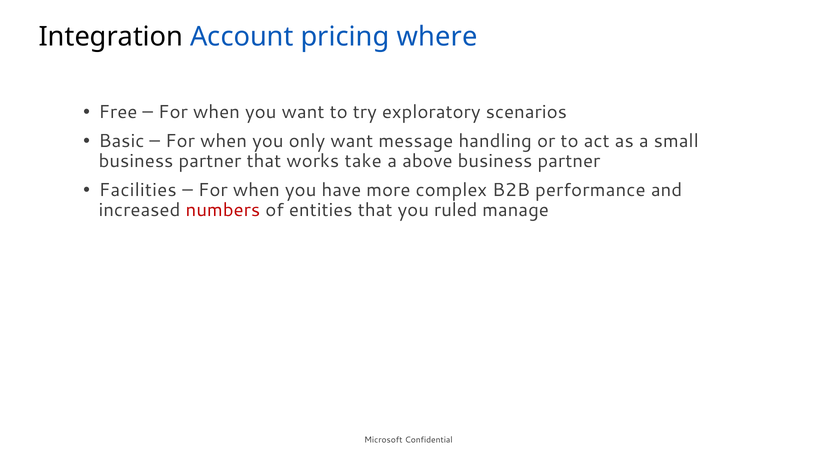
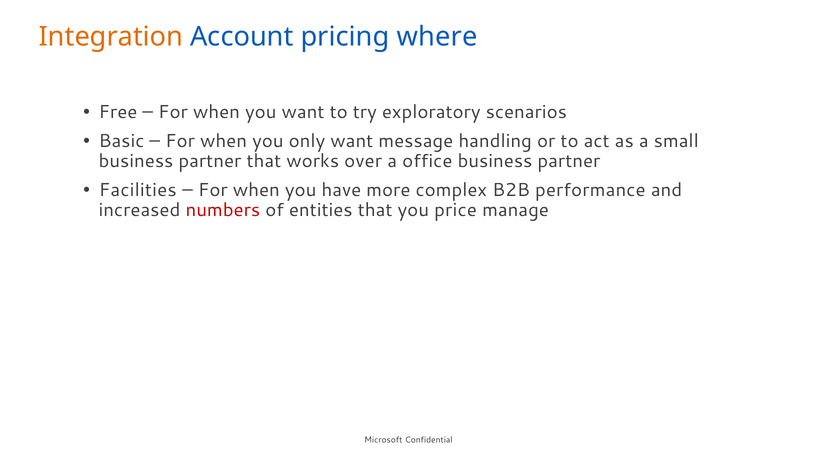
Integration colour: black -> orange
take: take -> over
above: above -> office
ruled: ruled -> price
